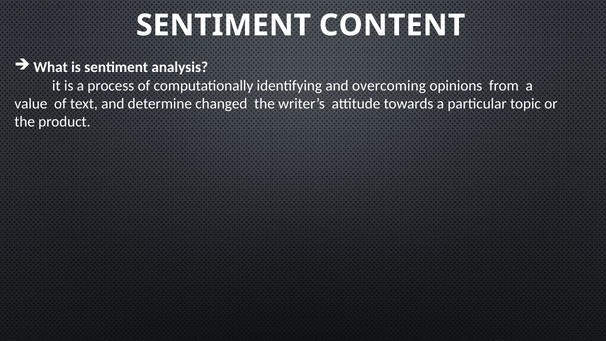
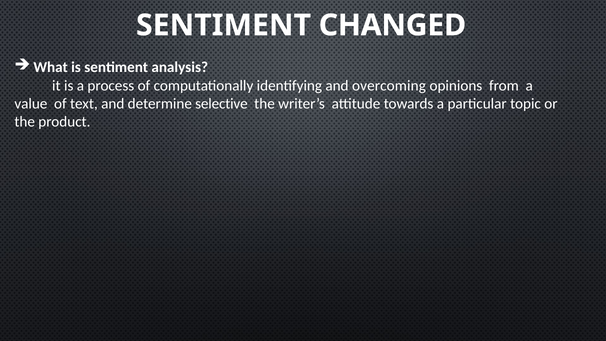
CONTENT: CONTENT -> CHANGED
changed: changed -> selective
